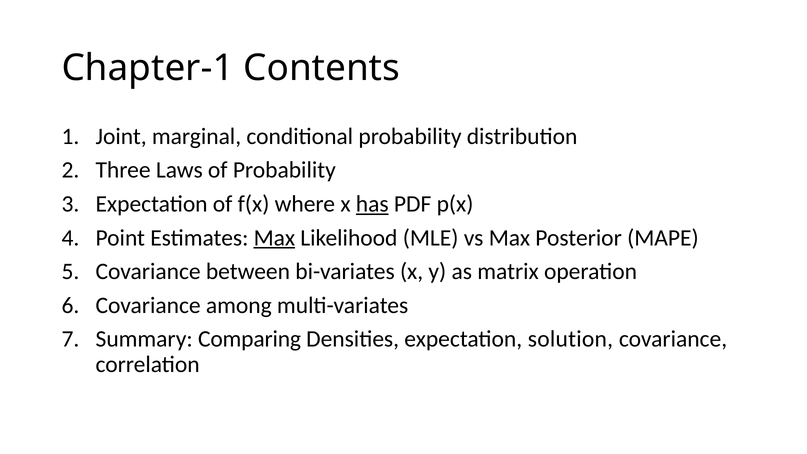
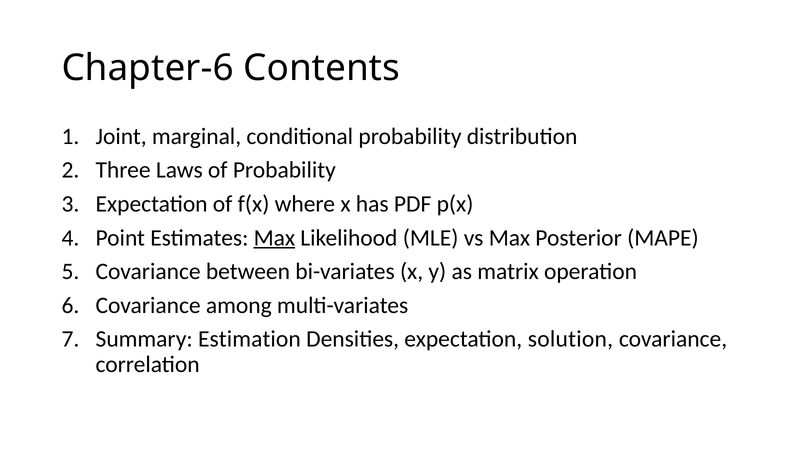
Chapter-1: Chapter-1 -> Chapter-6
has underline: present -> none
Comparing: Comparing -> Estimation
